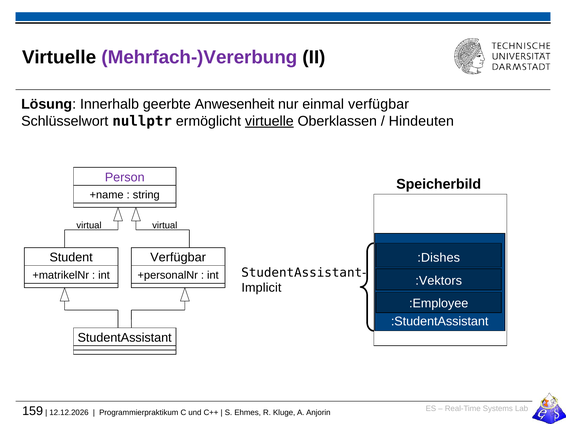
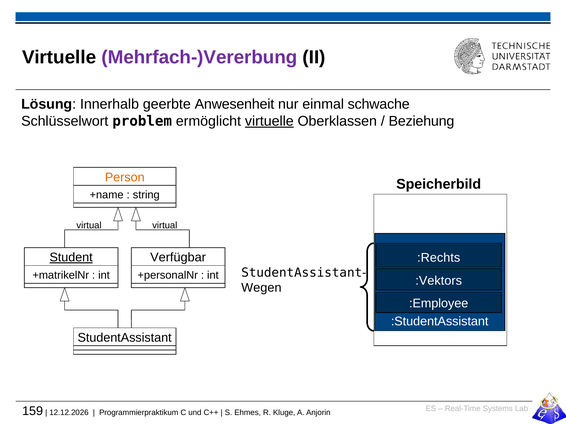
einmal verfügbar: verfügbar -> schwache
nullptr: nullptr -> problem
Hindeuten: Hindeuten -> Beziehung
Person colour: purple -> orange
Student underline: none -> present
:Dishes: :Dishes -> :Rechts
Implicit: Implicit -> Wegen
